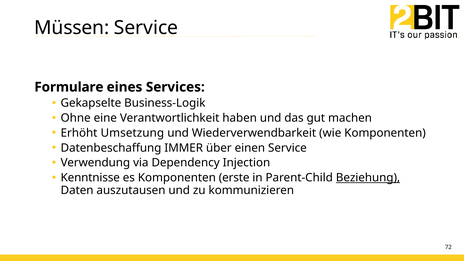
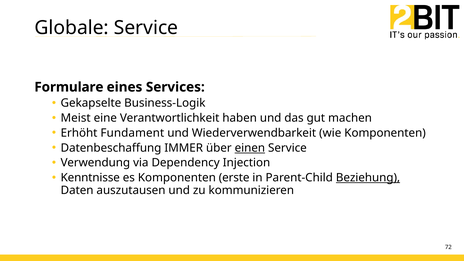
Müssen: Müssen -> Globale
Ohne: Ohne -> Meist
Umsetzung: Umsetzung -> Fundament
einen underline: none -> present
